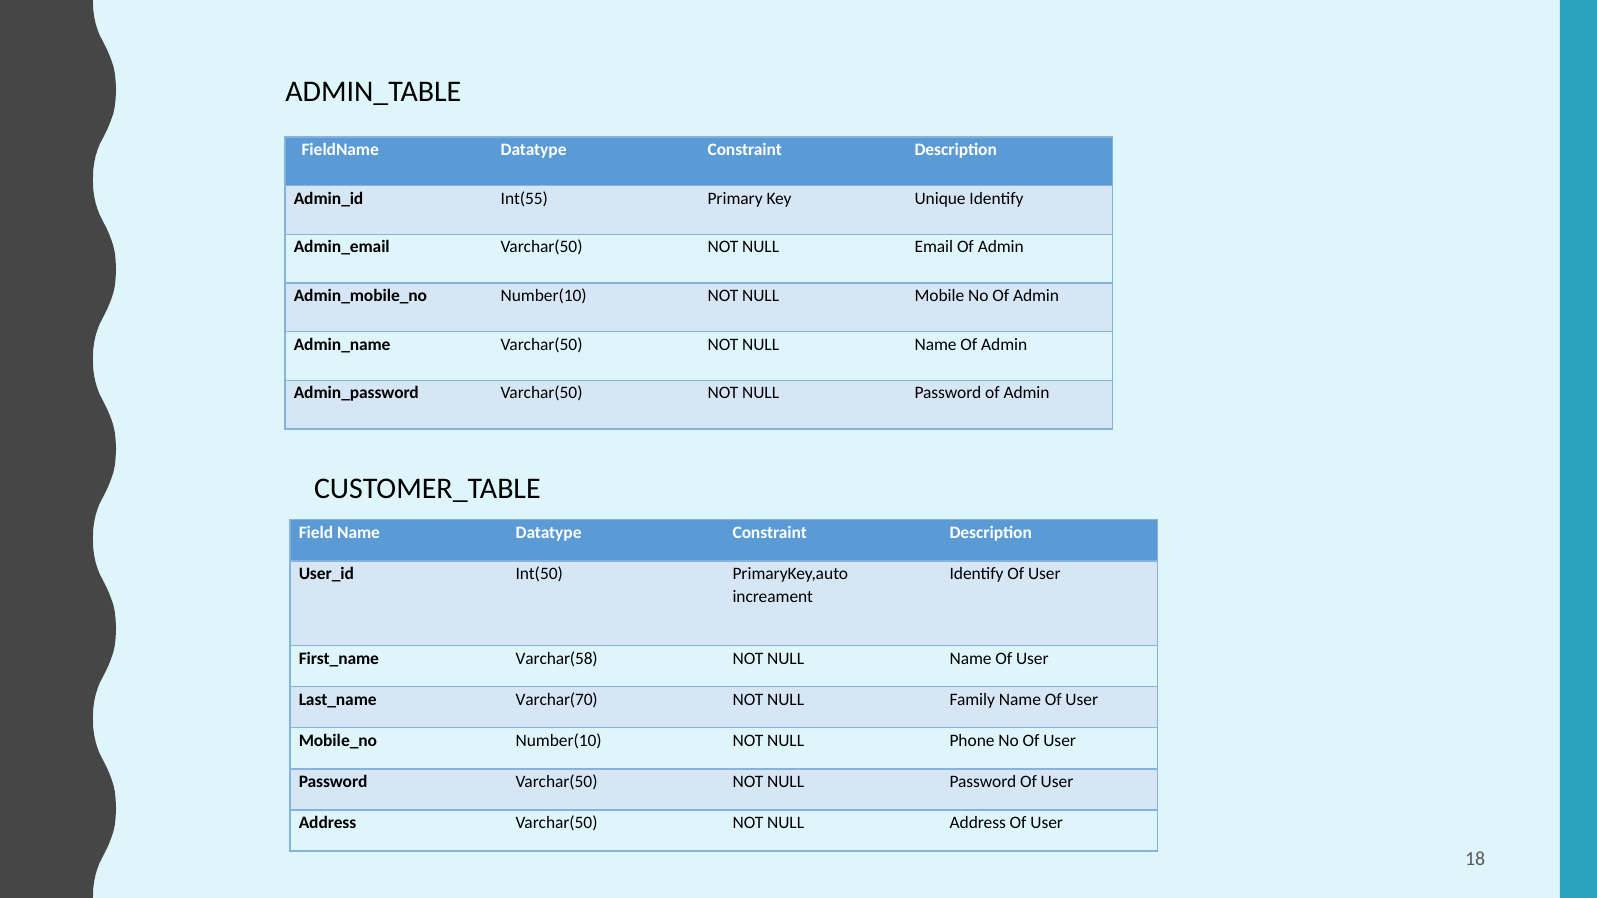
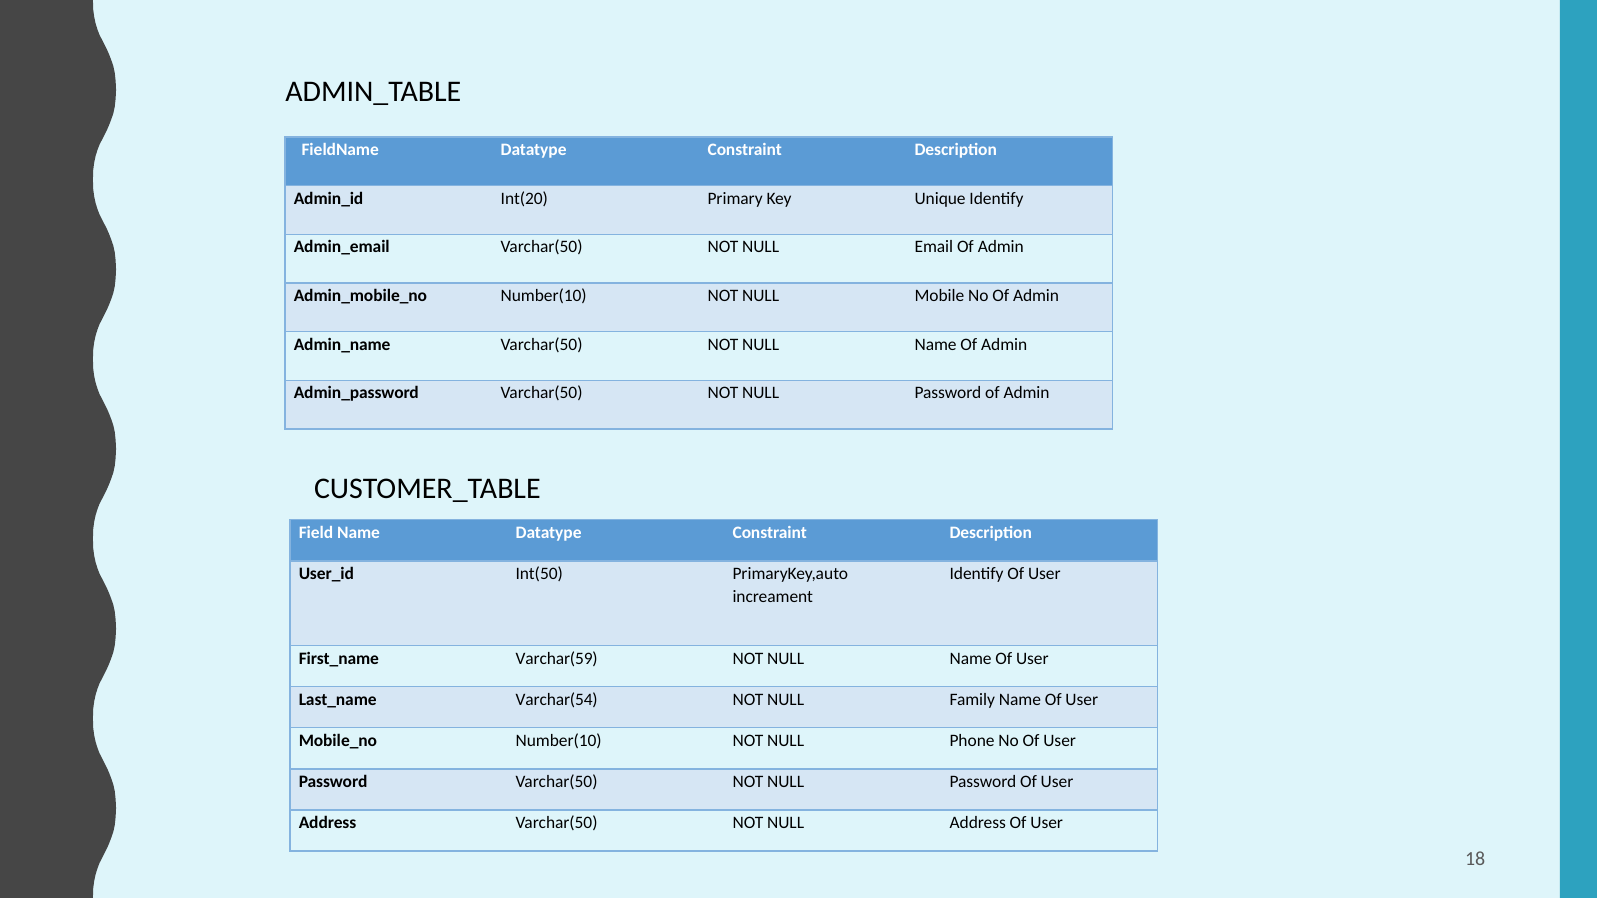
Int(55: Int(55 -> Int(20
Varchar(58: Varchar(58 -> Varchar(59
Varchar(70: Varchar(70 -> Varchar(54
